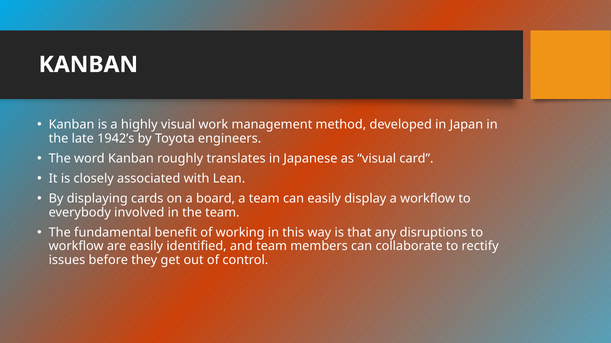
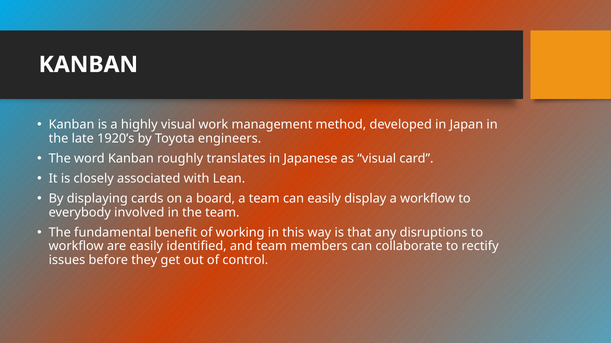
1942’s: 1942’s -> 1920’s
